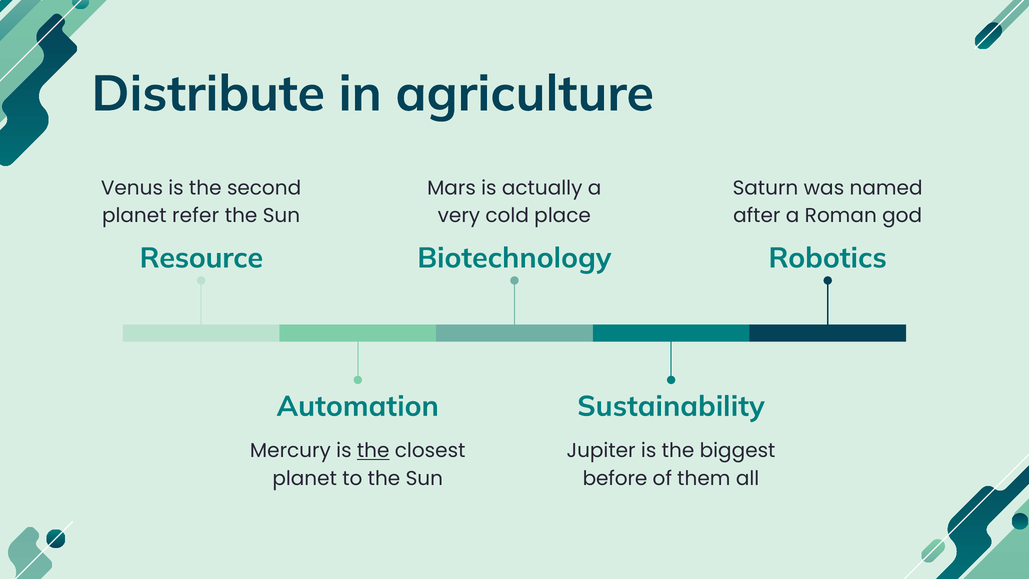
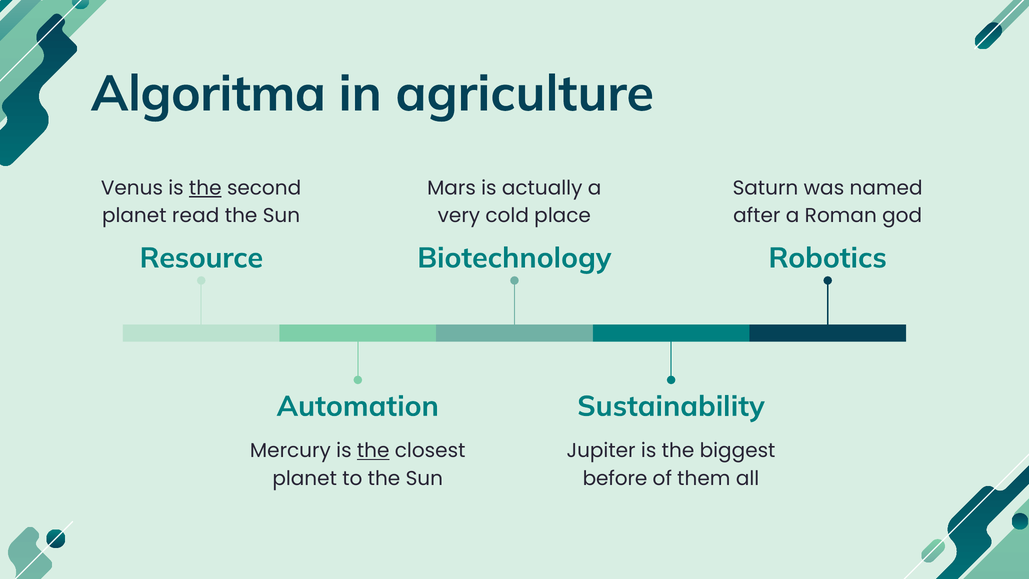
Distribute: Distribute -> Algoritma
the at (205, 188) underline: none -> present
refer: refer -> read
